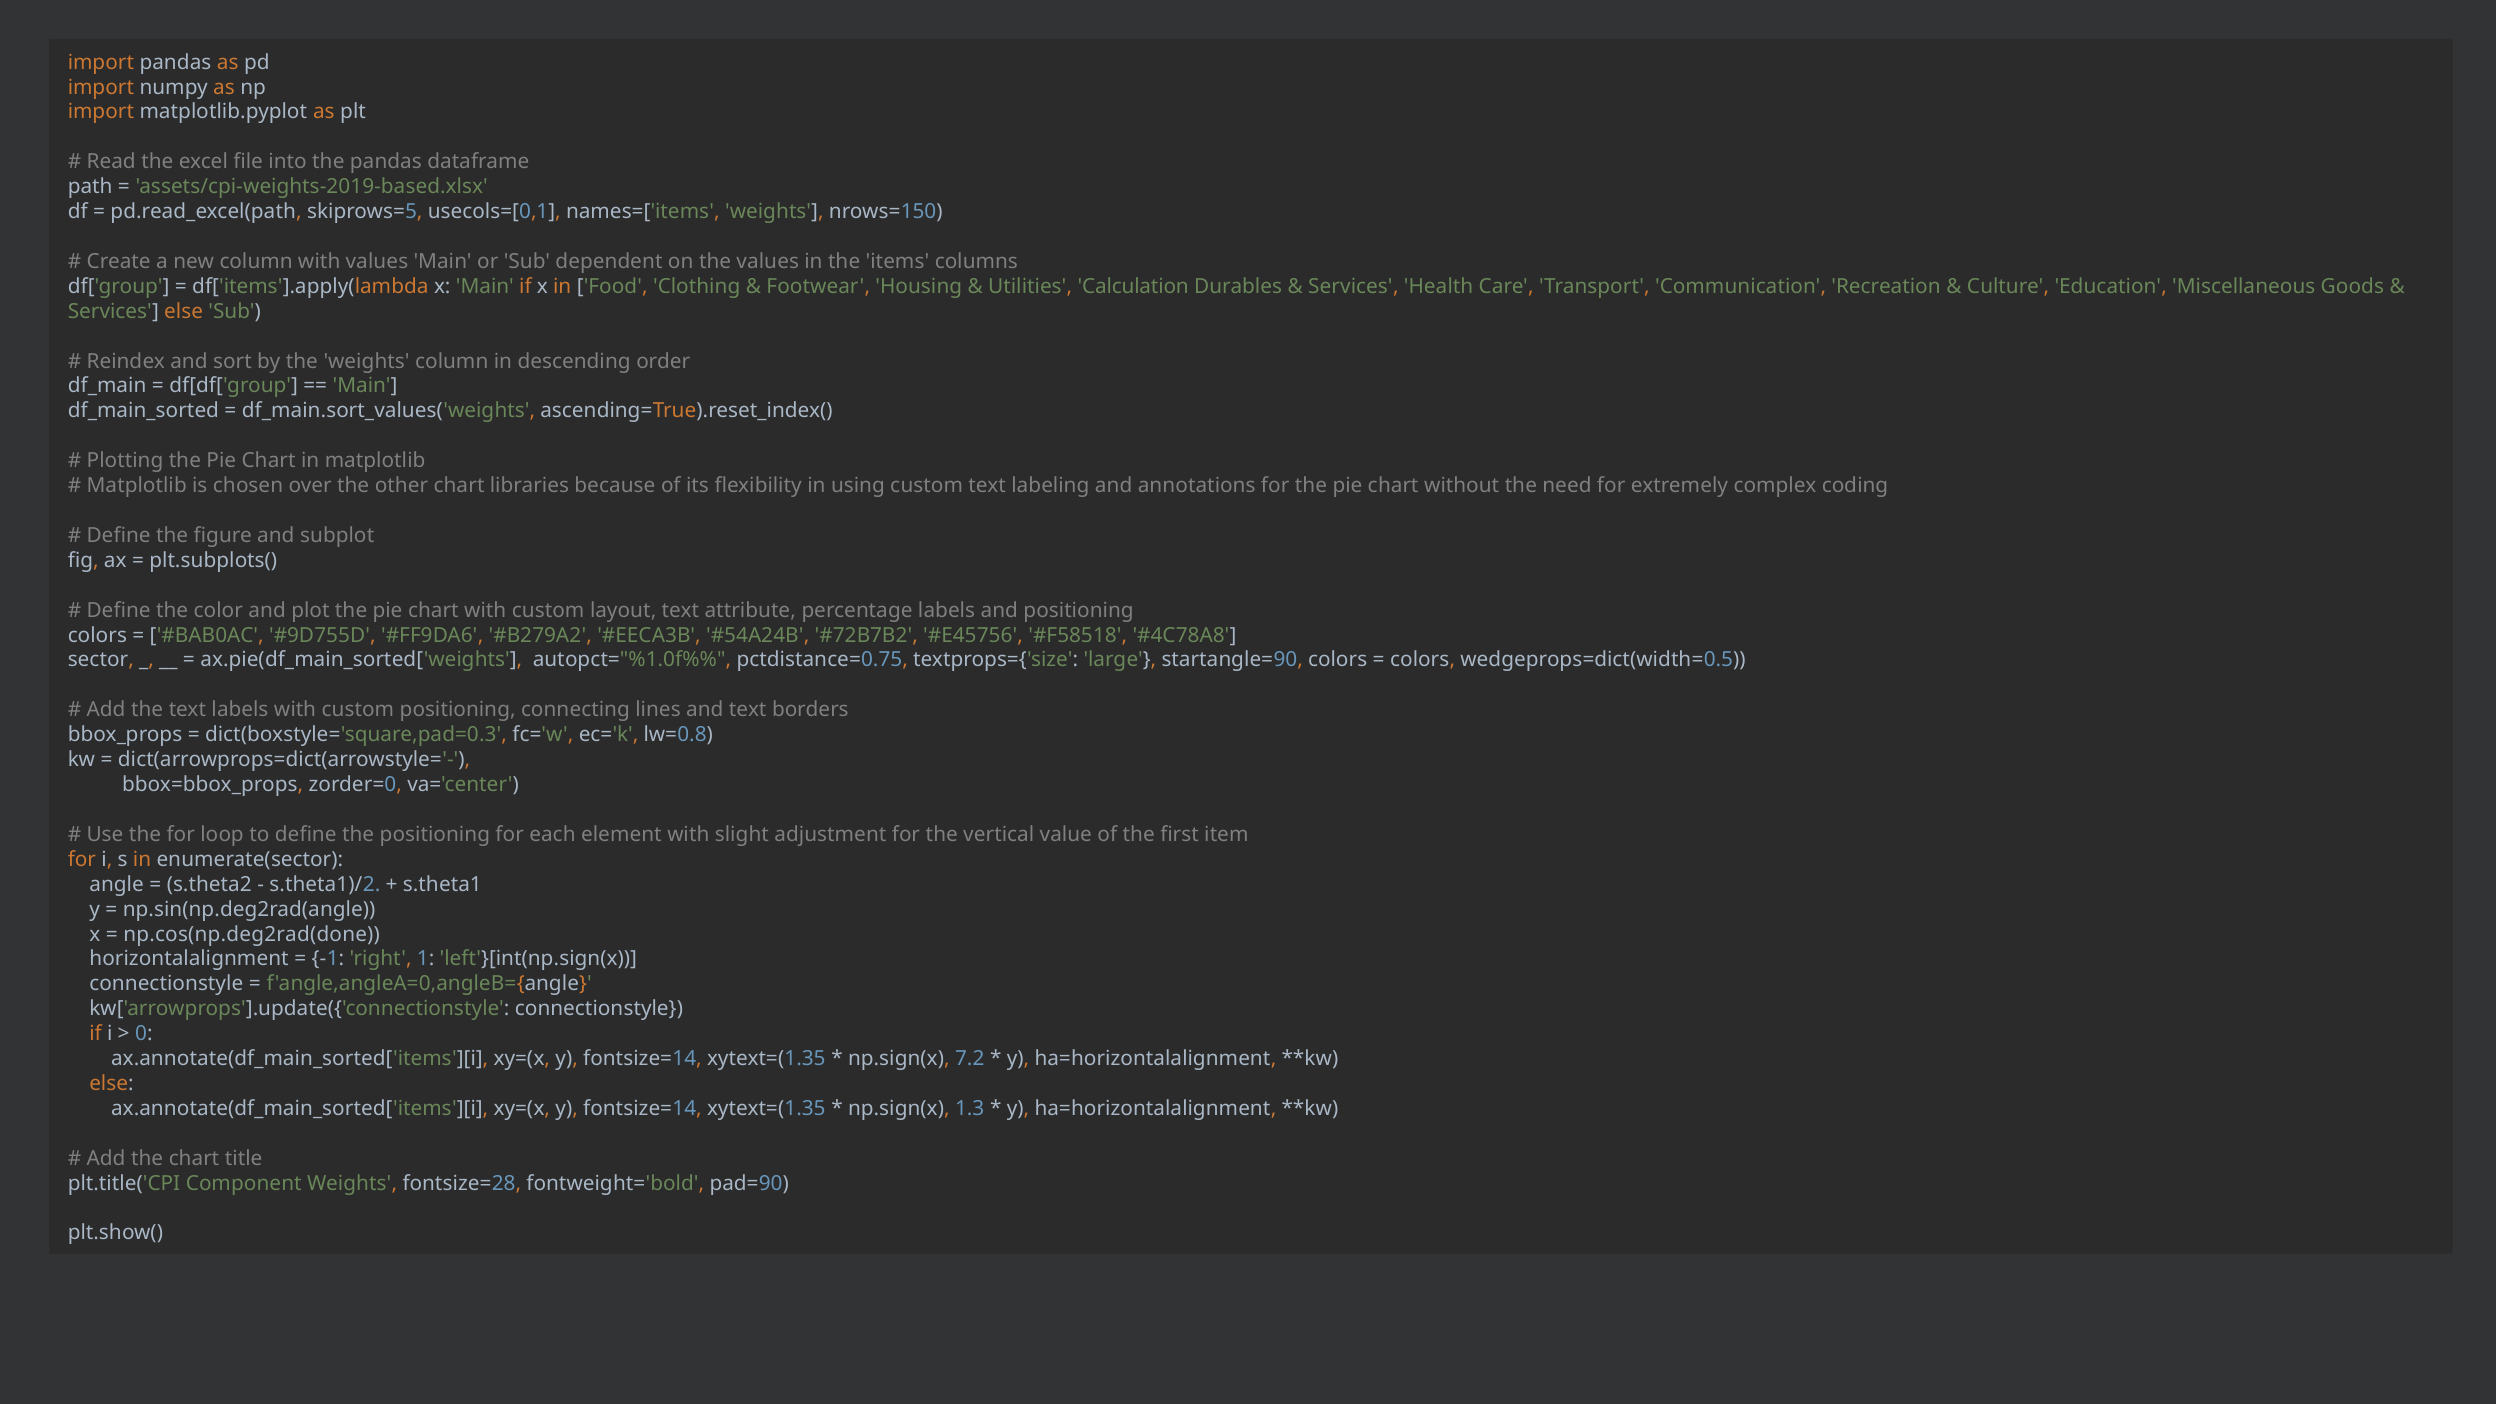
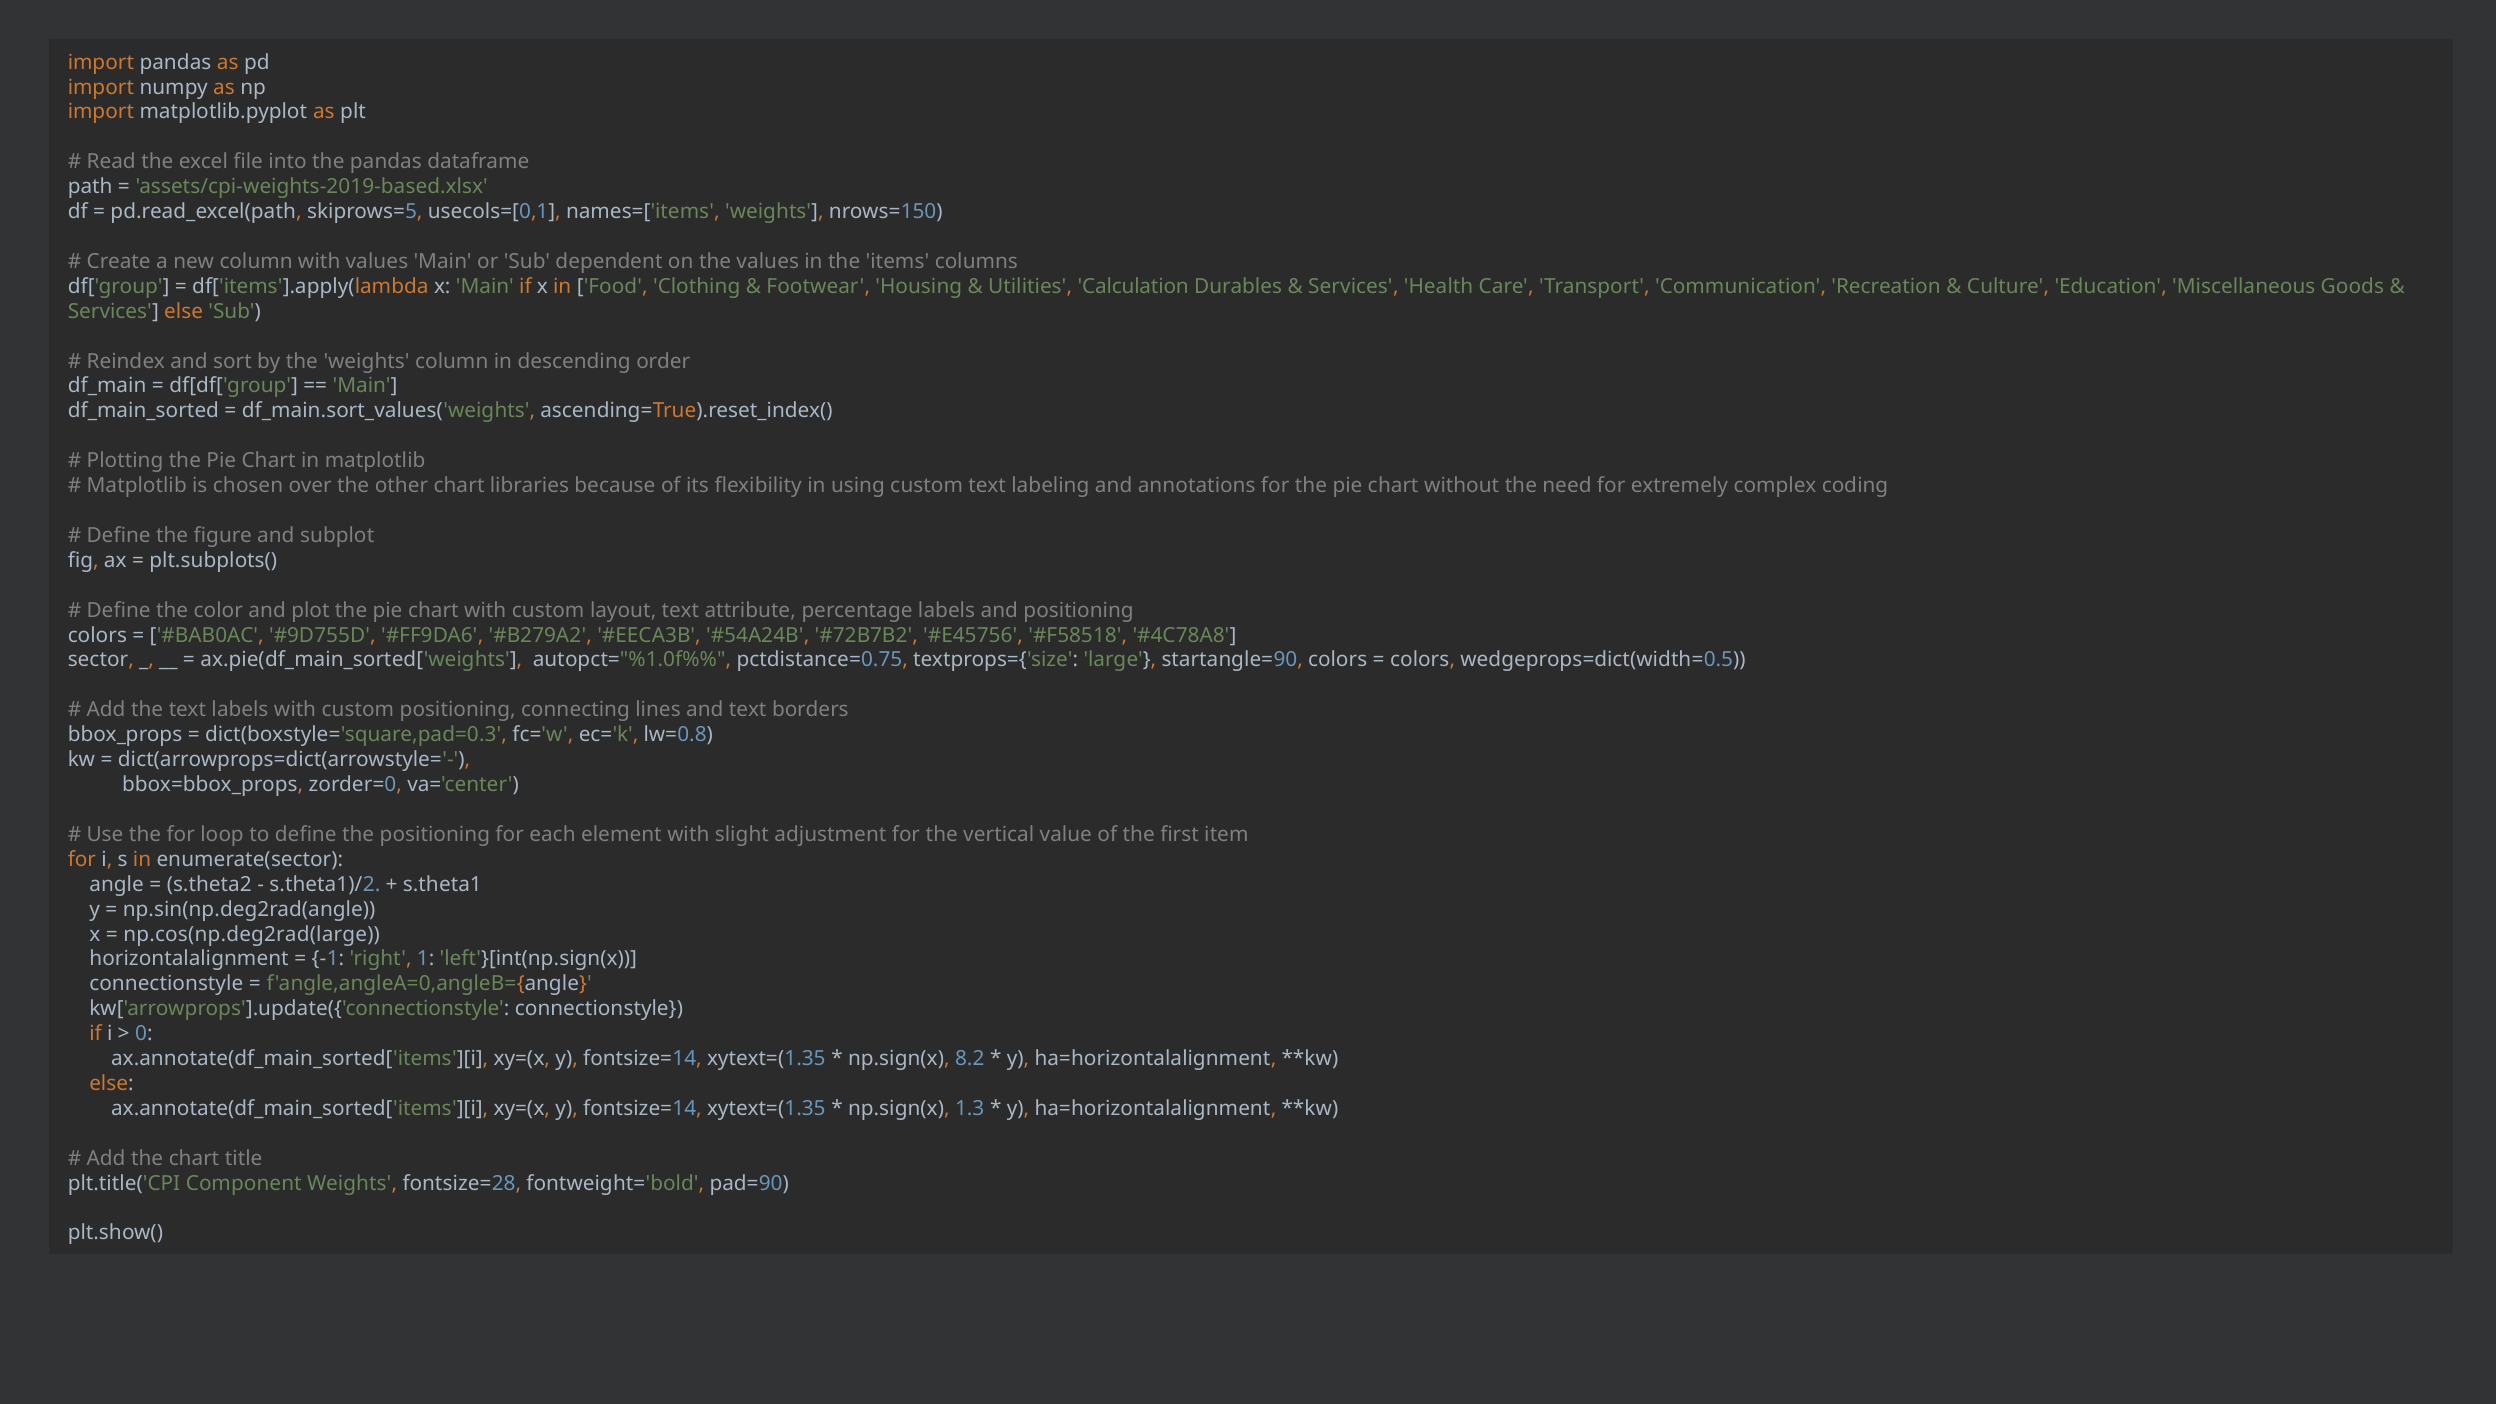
np.cos(np.deg2rad(done: np.cos(np.deg2rad(done -> np.cos(np.deg2rad(large
7.2: 7.2 -> 8.2
